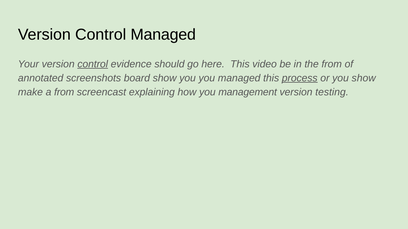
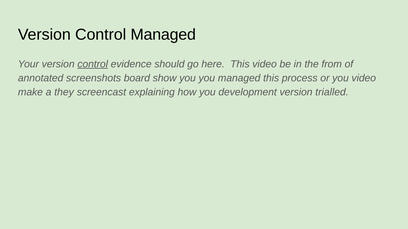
process underline: present -> none
you show: show -> video
a from: from -> they
management: management -> development
testing: testing -> trialled
